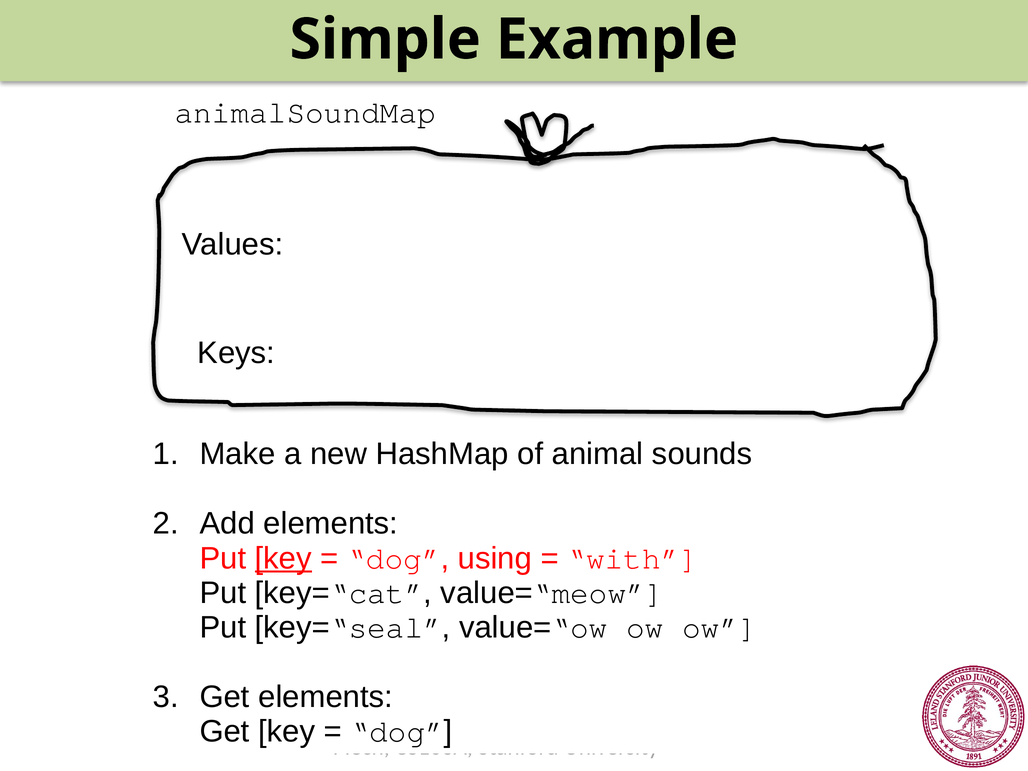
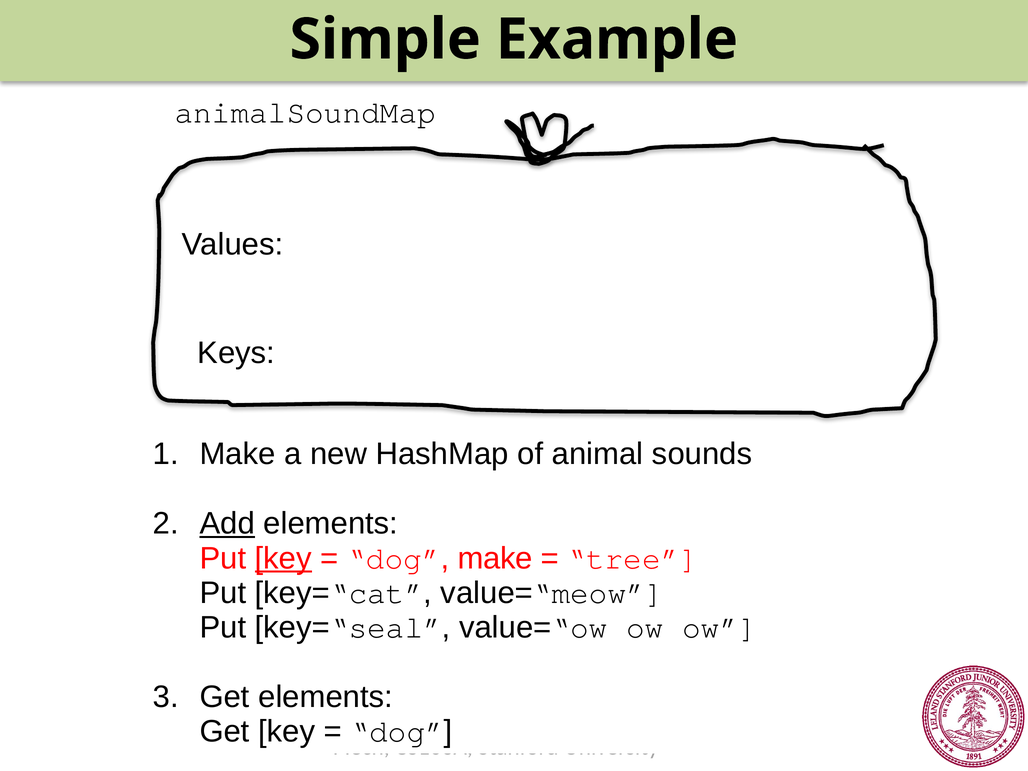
Add underline: none -> present
dog using: using -> make
with: with -> tree
